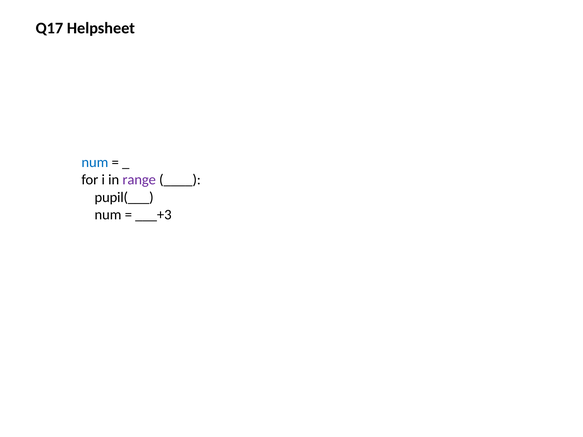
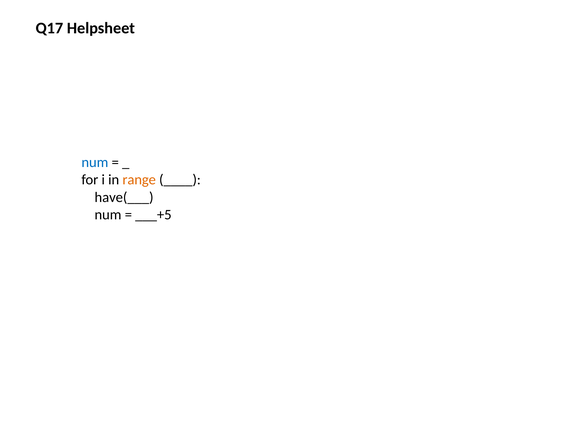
range colour: purple -> orange
pupil(___: pupil(___ -> have(___
___+3: ___+3 -> ___+5
